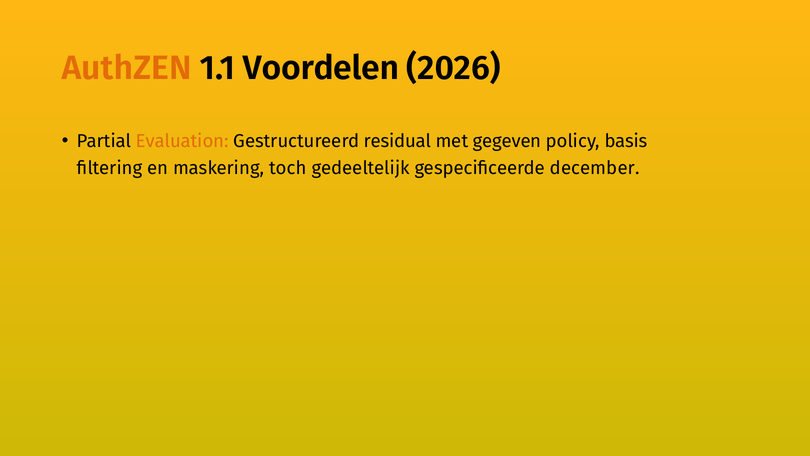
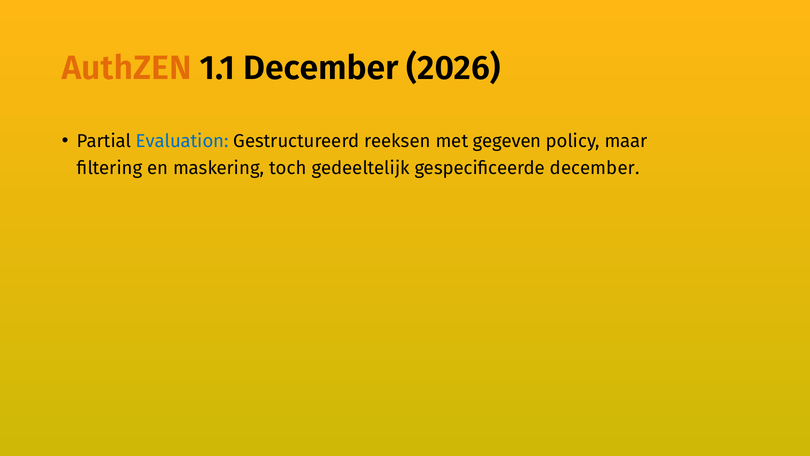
1.1 Voordelen: Voordelen -> December
Evaluation colour: orange -> blue
residual: residual -> reeksen
basis: basis -> maar
